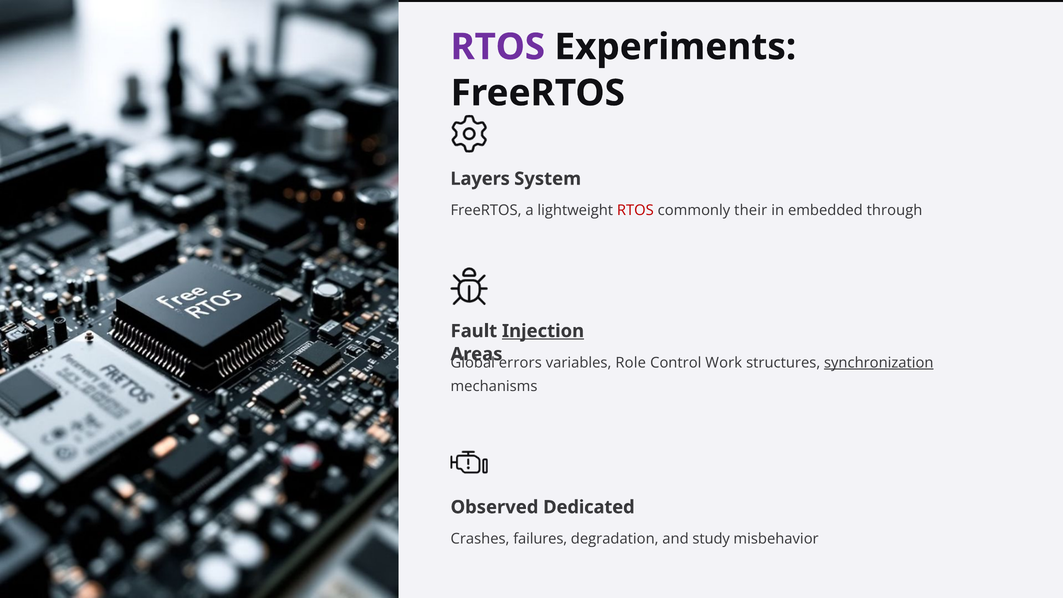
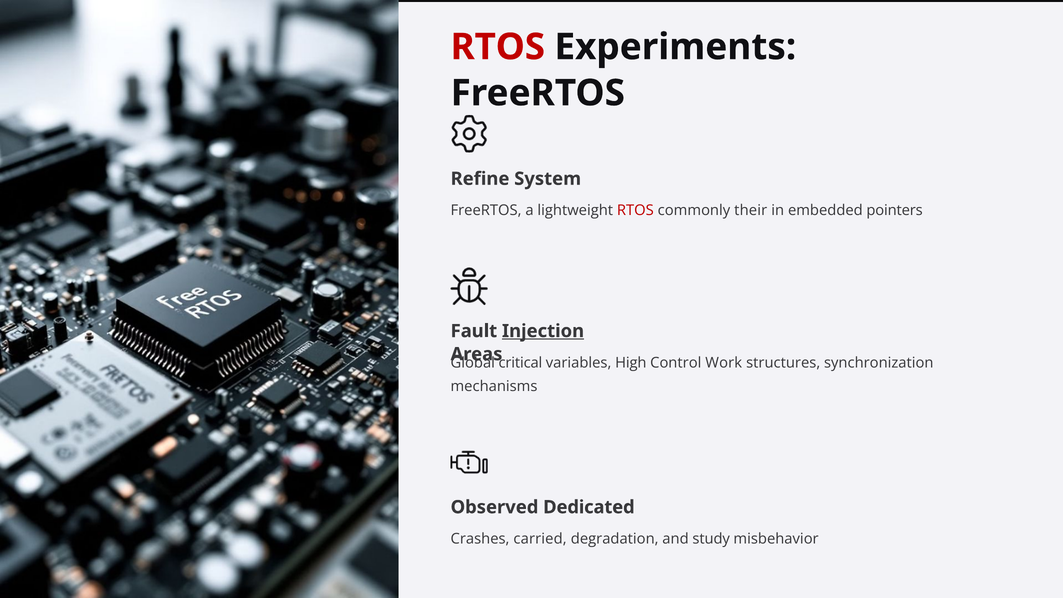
RTOS at (498, 47) colour: purple -> red
Layers: Layers -> Refine
through: through -> pointers
errors: errors -> critical
Role: Role -> High
synchronization underline: present -> none
failures: failures -> carried
